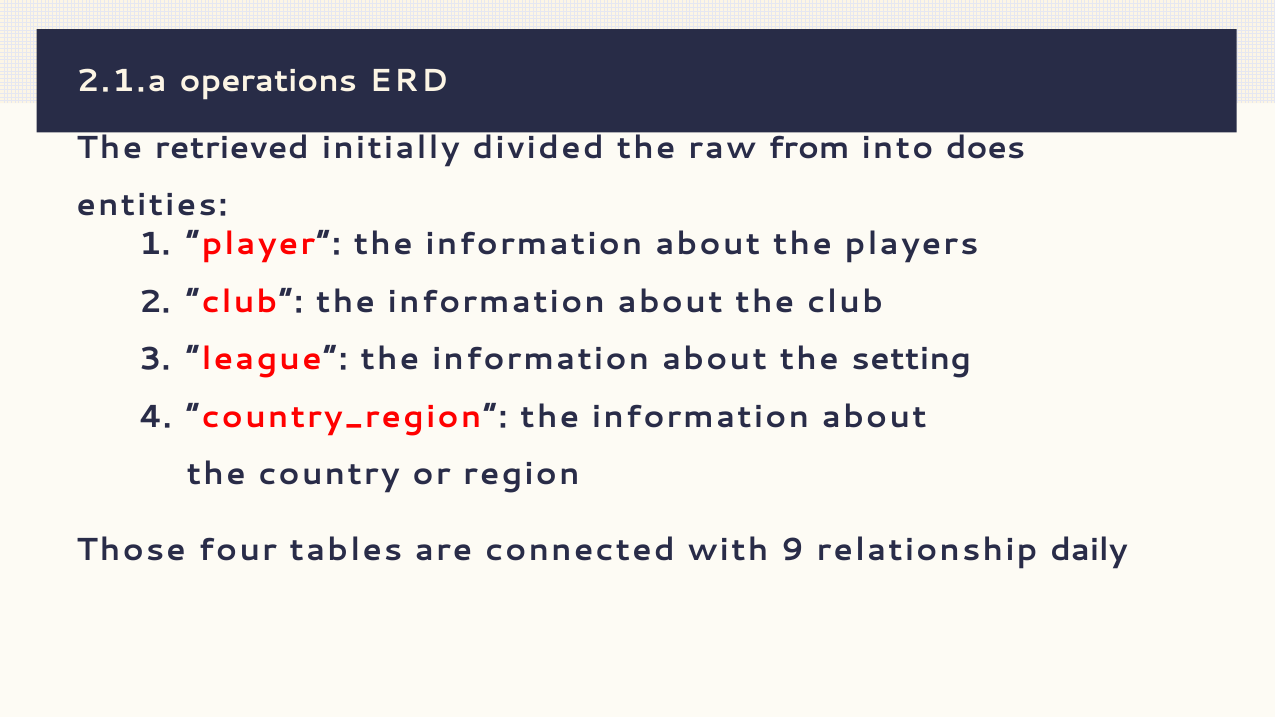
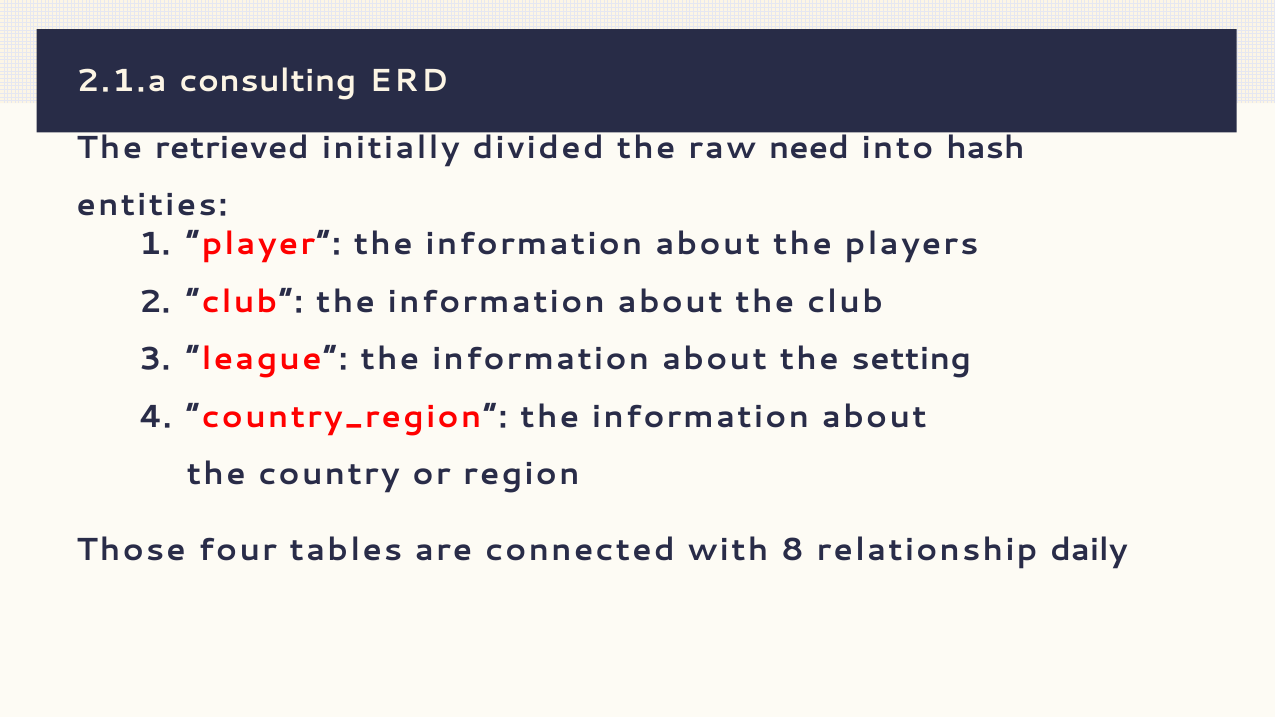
operations: operations -> consulting
from: from -> need
does: does -> hash
9: 9 -> 8
